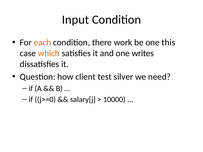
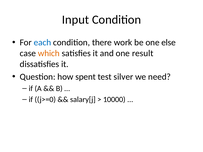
each colour: orange -> blue
this: this -> else
writes: writes -> result
client: client -> spent
